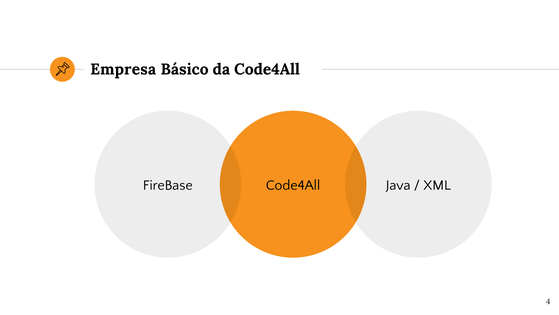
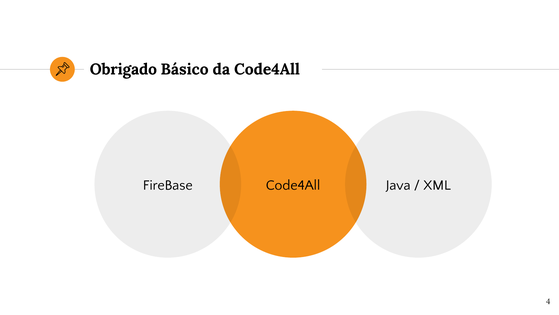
Empresa: Empresa -> Obrigado
